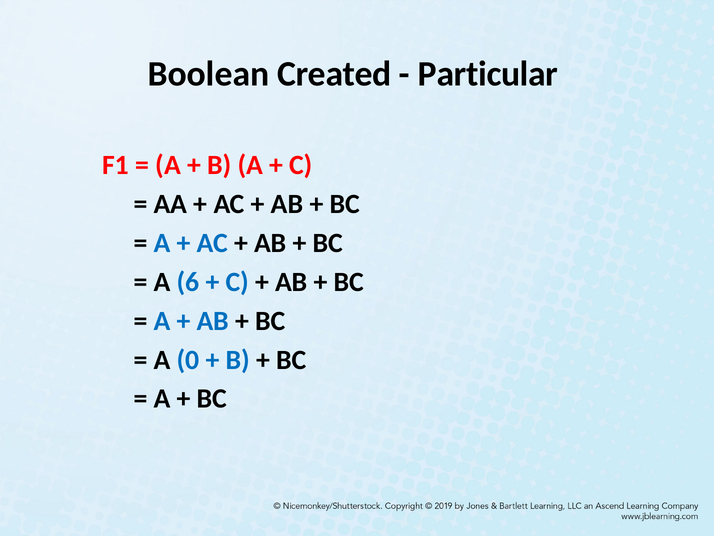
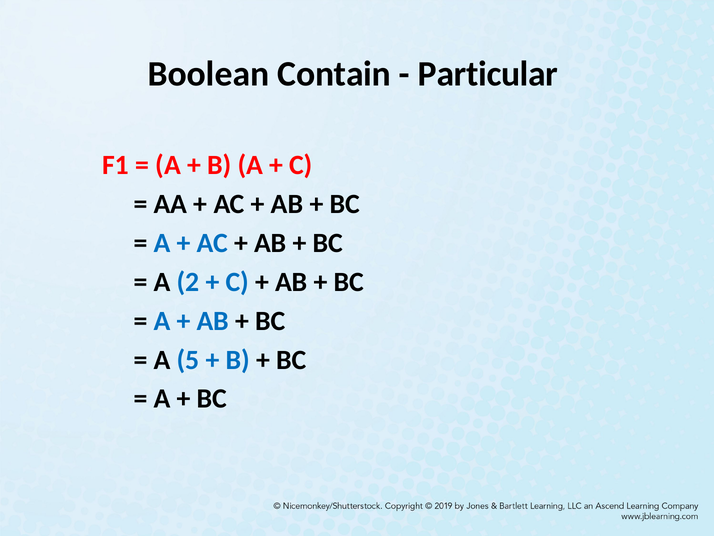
Created: Created -> Contain
6: 6 -> 2
0: 0 -> 5
